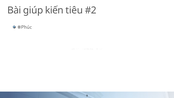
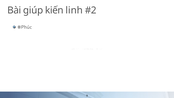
tiêu: tiêu -> linh
